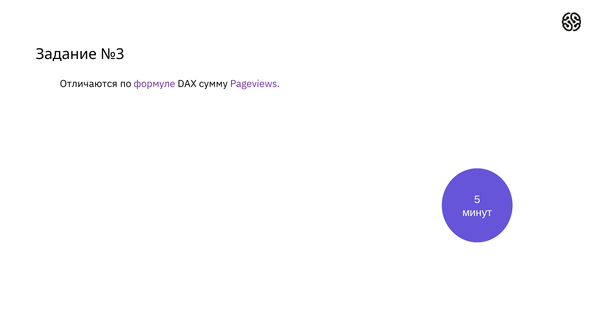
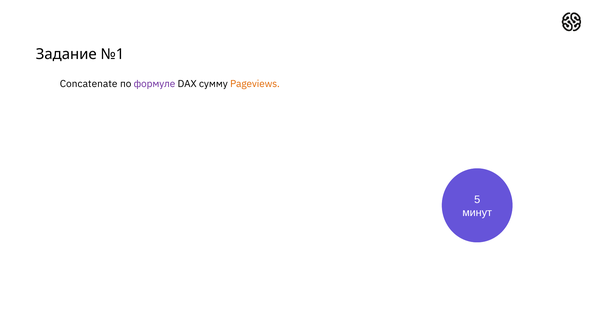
№3: №3 -> №1
Отличаются: Отличаются -> Concatenate
Pageviews colour: purple -> orange
